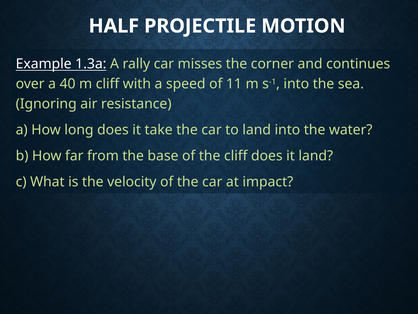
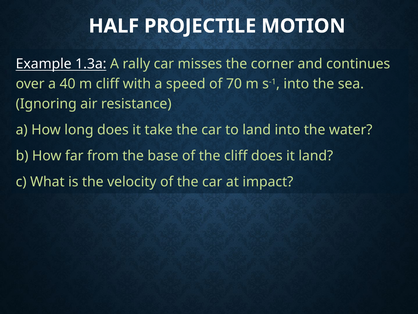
11: 11 -> 70
